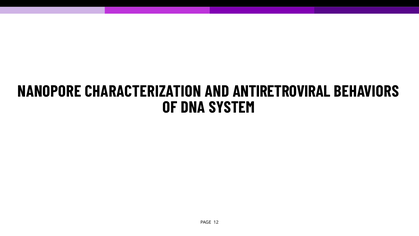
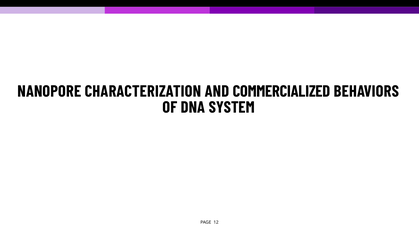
ANTIRETROVIRAL: ANTIRETROVIRAL -> COMMERCIALIZED
